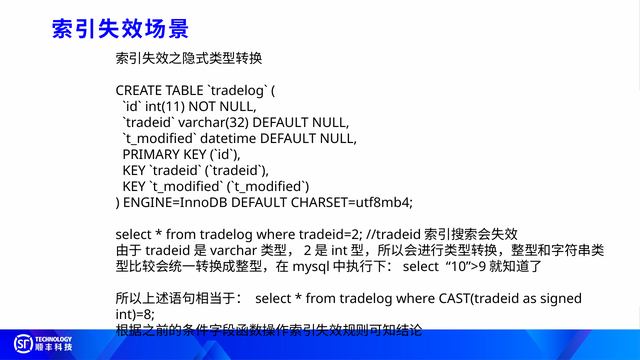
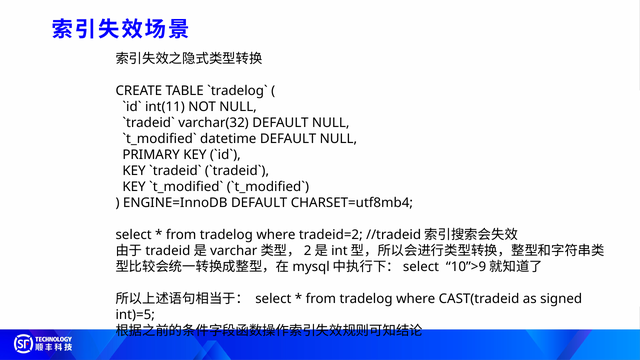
int)=8: int)=8 -> int)=5
